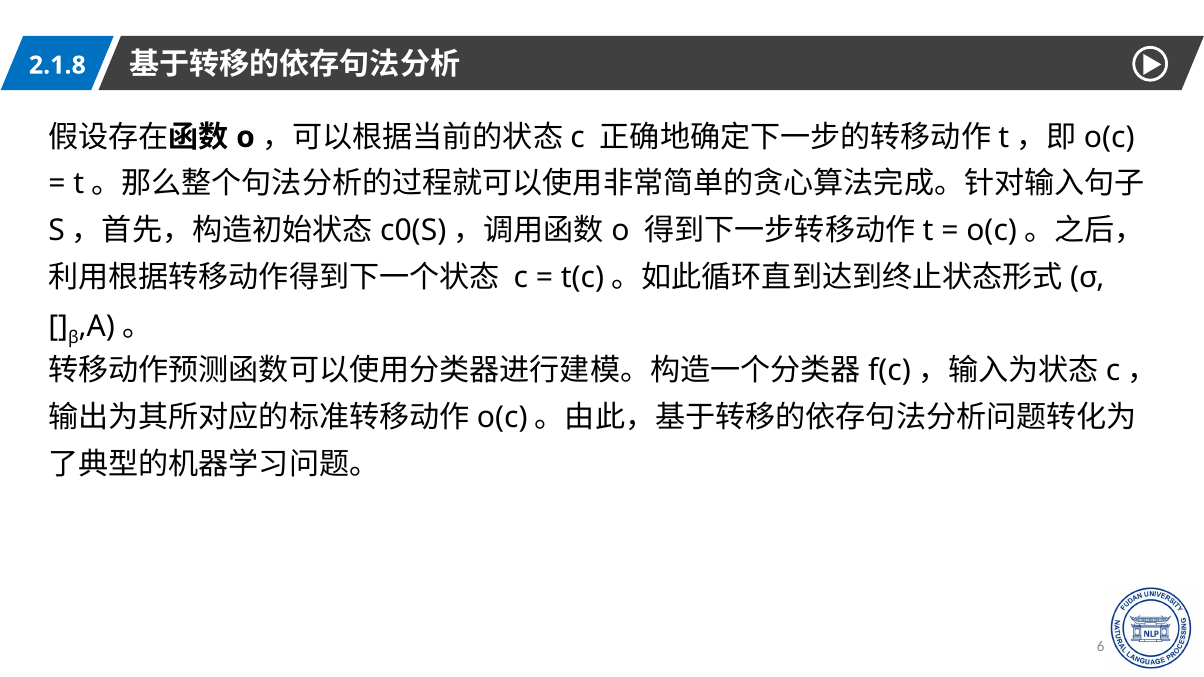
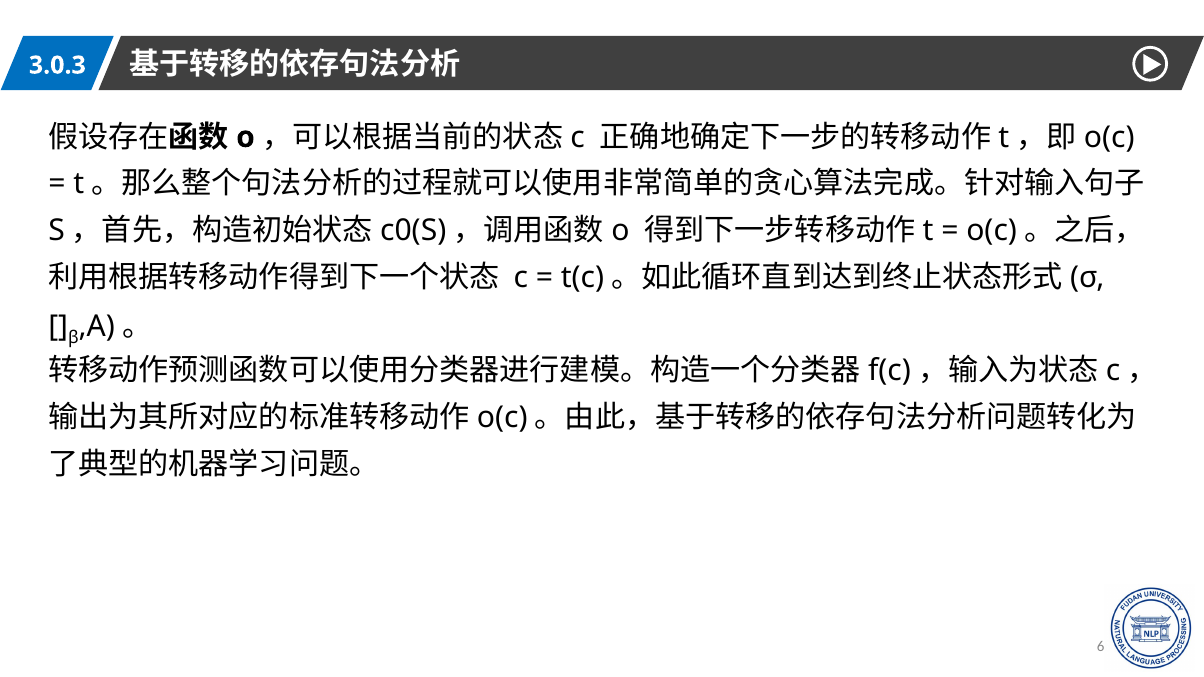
2.1.8: 2.1.8 -> 3.0.3
